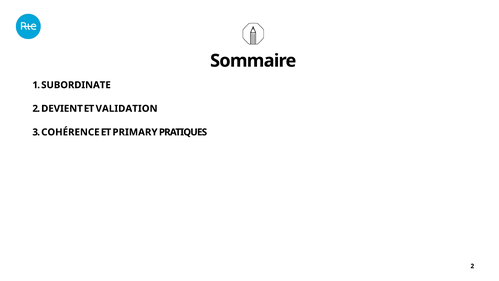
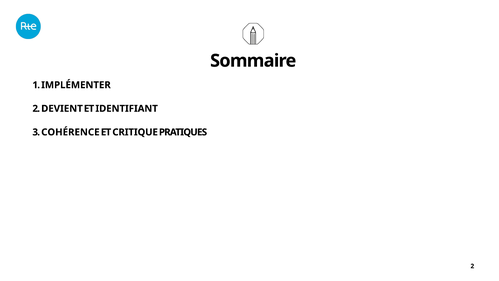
SUBORDINATE: SUBORDINATE -> IMPLÉMENTER
VALIDATION: VALIDATION -> IDENTIFIANT
PRIMARY: PRIMARY -> CRITIQUE
